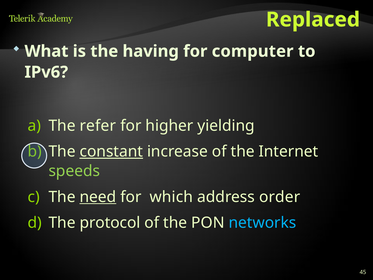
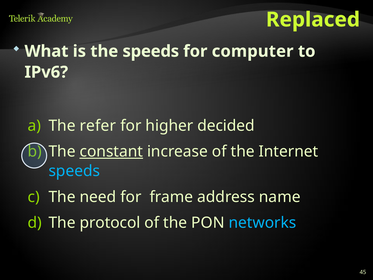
the having: having -> speeds
yielding: yielding -> decided
speeds at (74, 171) colour: light green -> light blue
need underline: present -> none
which: which -> frame
order: order -> name
